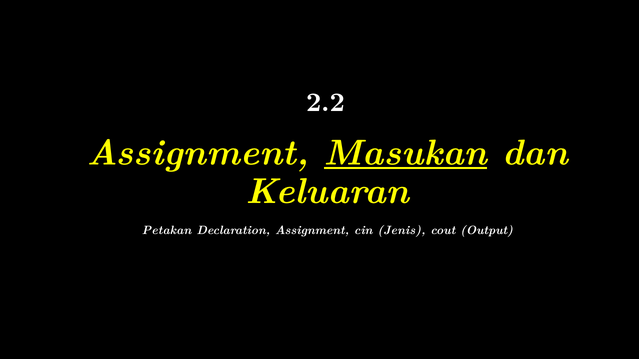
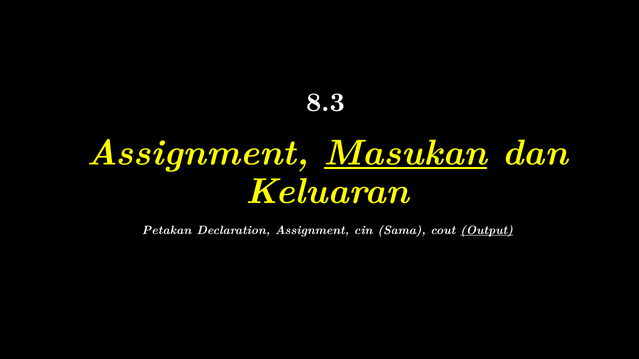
2.2: 2.2 -> 8.3
Jenis: Jenis -> Sama
Output underline: none -> present
